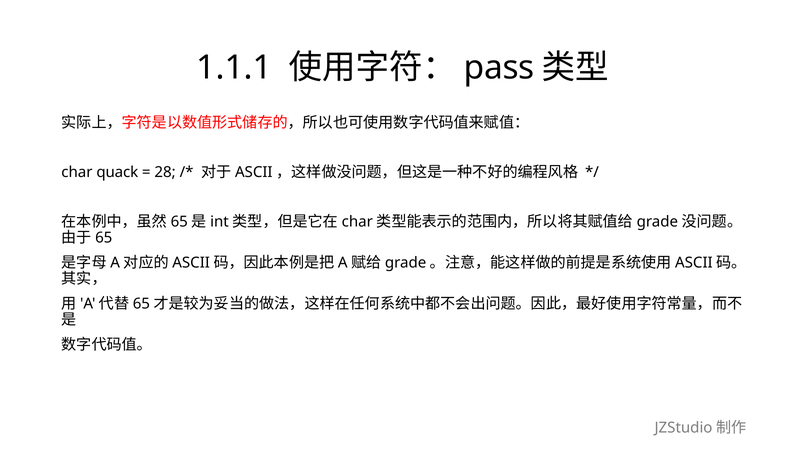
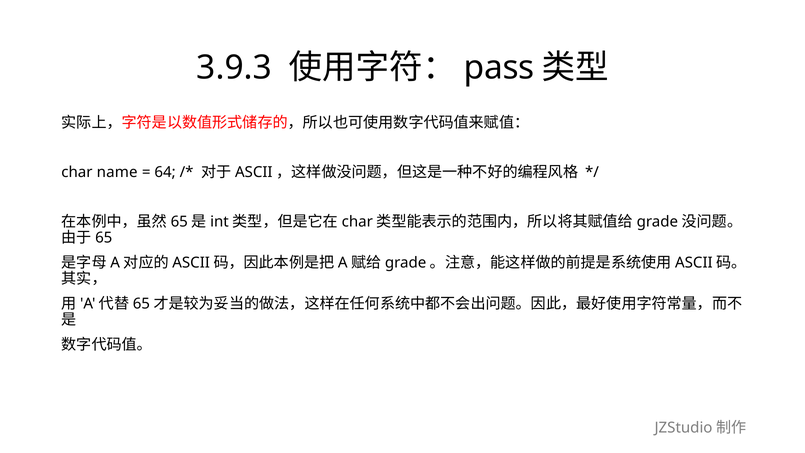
1.1.1: 1.1.1 -> 3.9.3
quack: quack -> name
28: 28 -> 64
